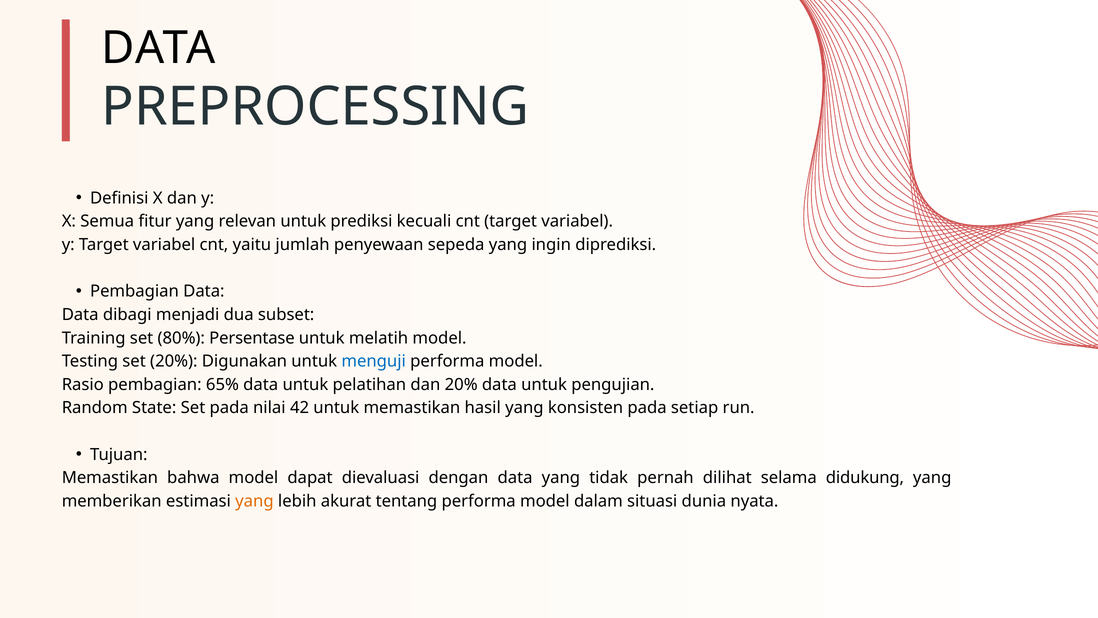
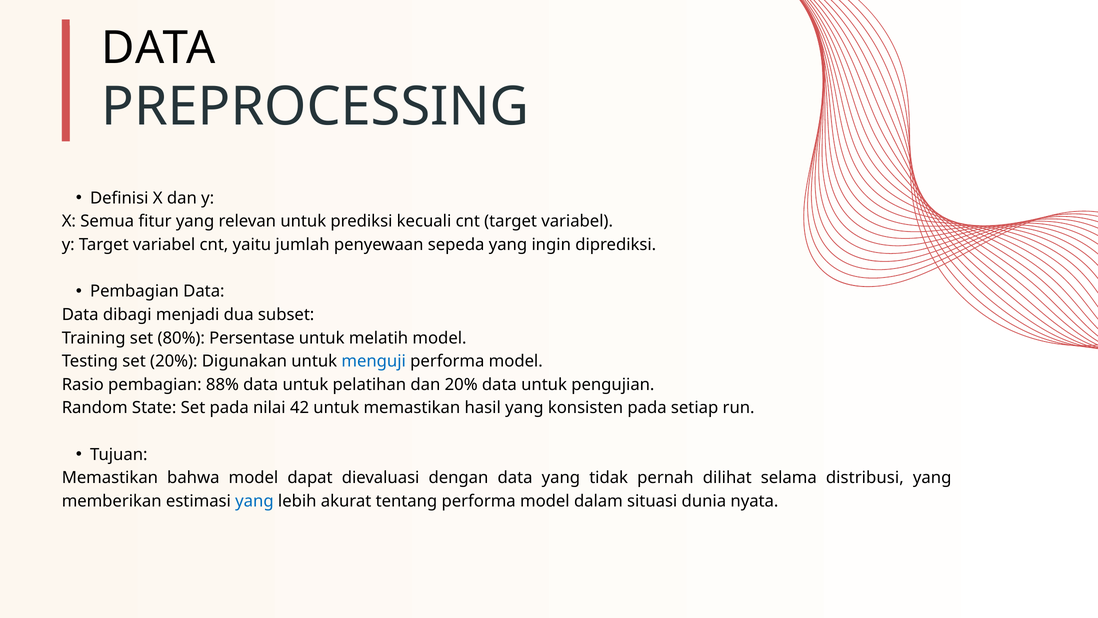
65%: 65% -> 88%
didukung: didukung -> distribusi
yang at (254, 501) colour: orange -> blue
